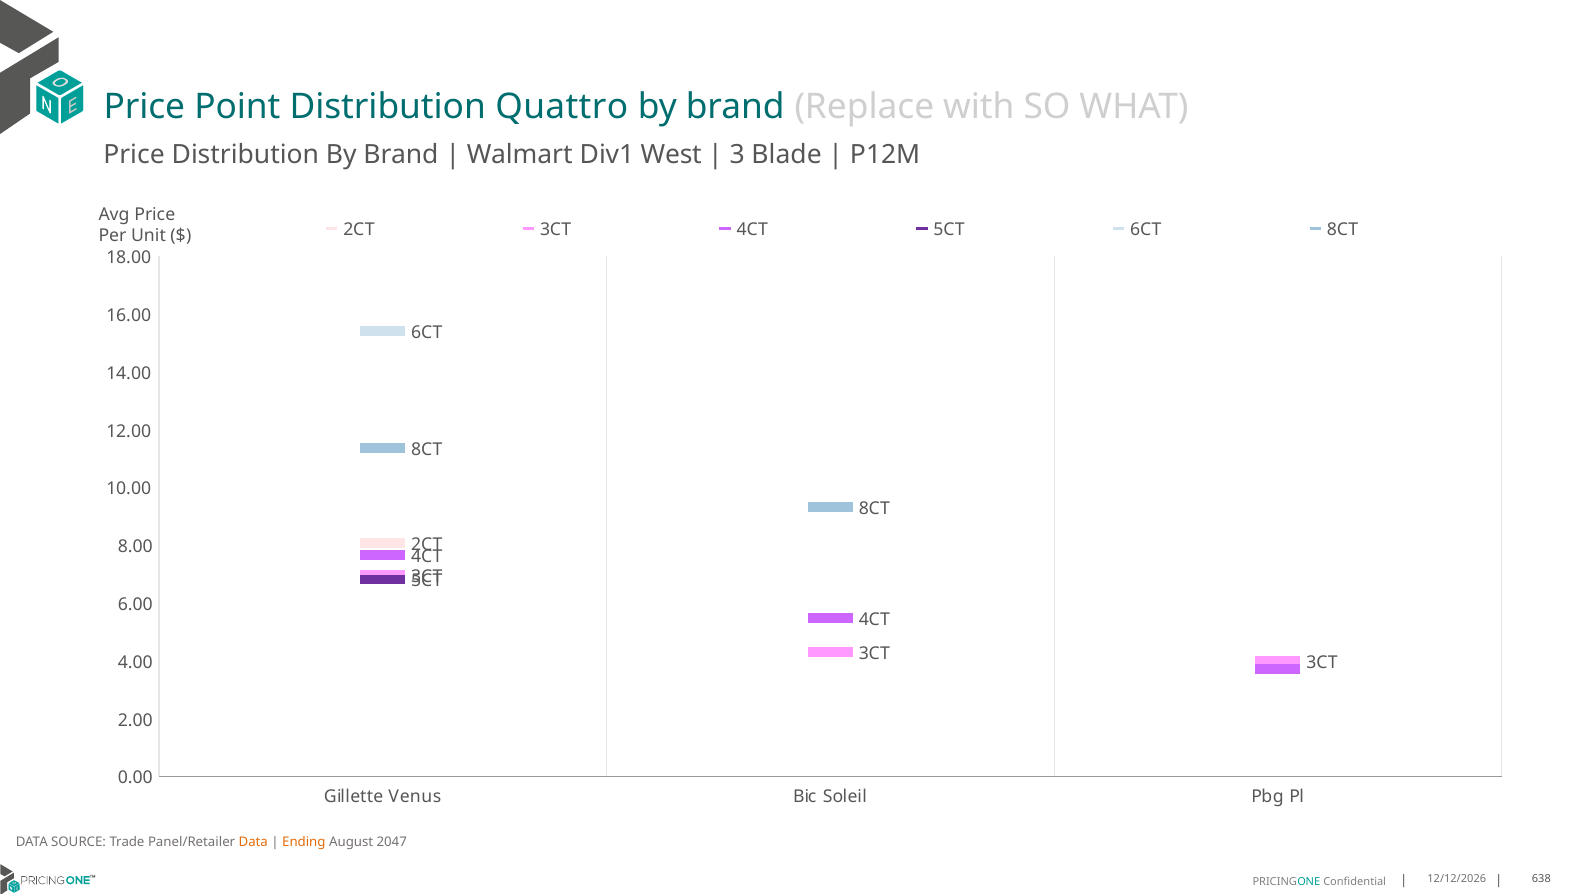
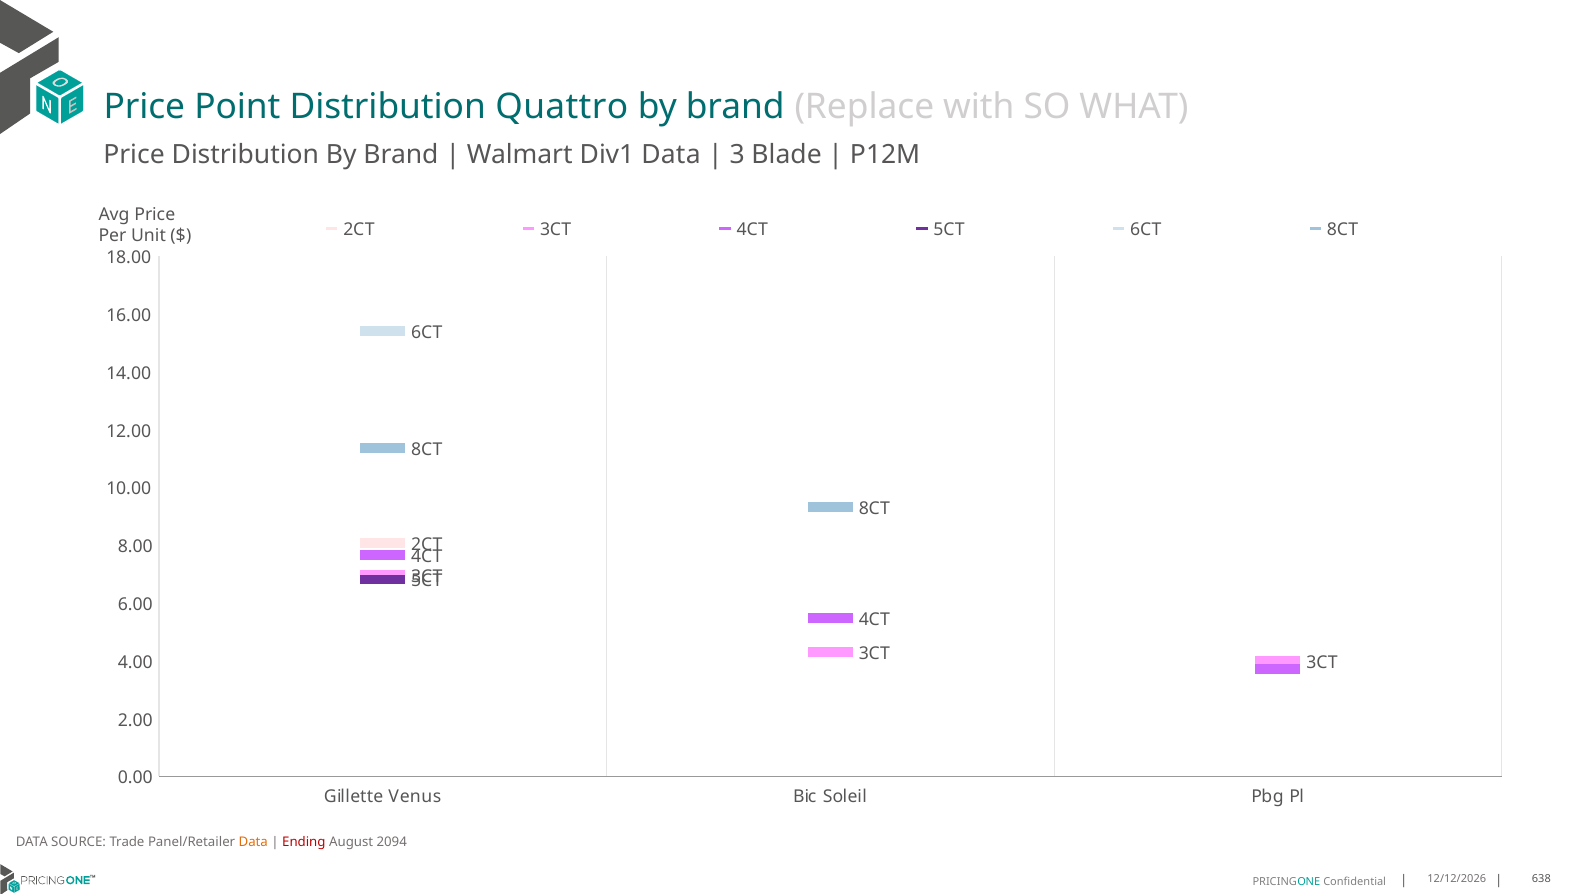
Div1 West: West -> Data
Ending colour: orange -> red
2047: 2047 -> 2094
